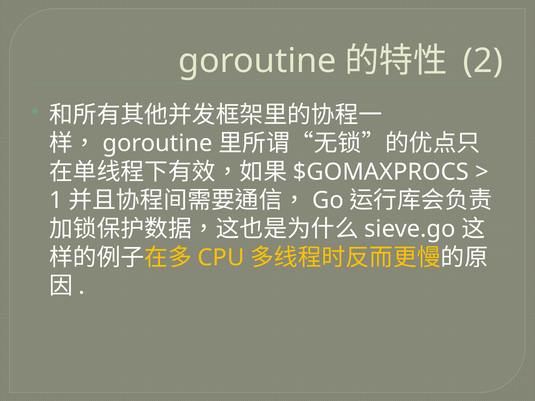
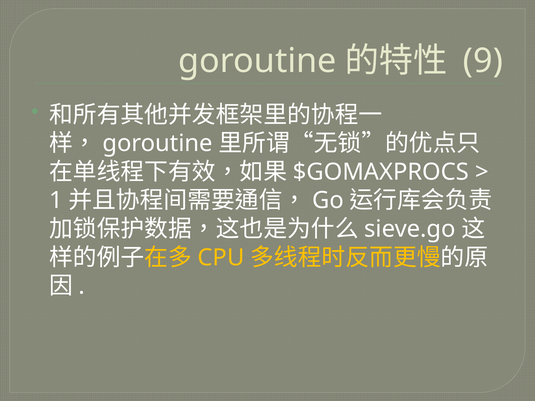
2: 2 -> 9
